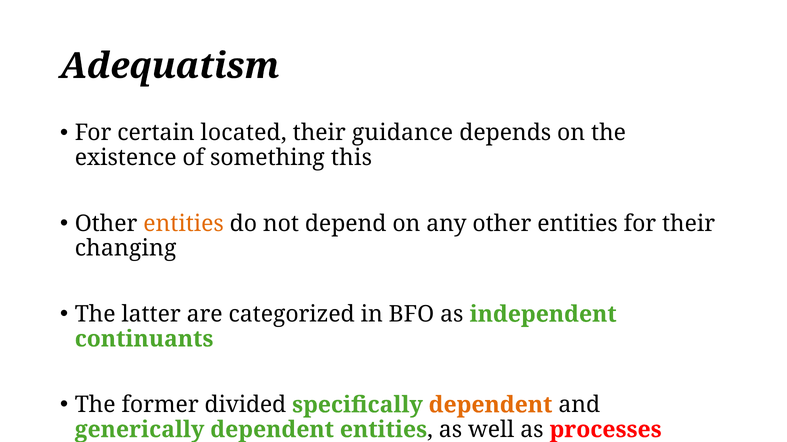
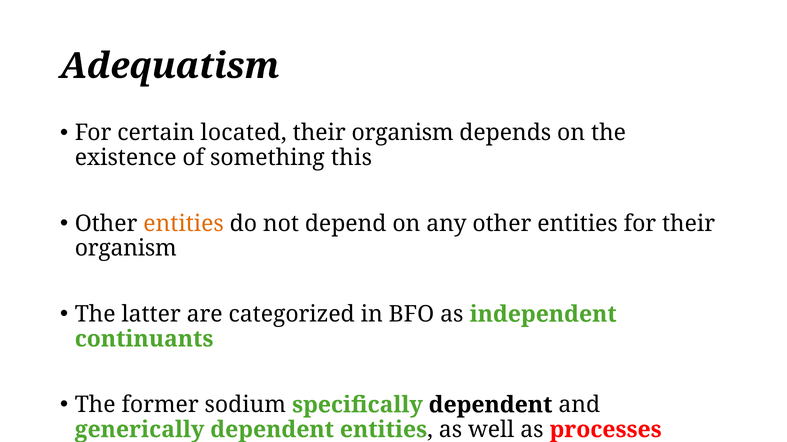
guidance at (402, 133): guidance -> organism
changing at (126, 249): changing -> organism
divided: divided -> sodium
dependent at (491, 405) colour: orange -> black
